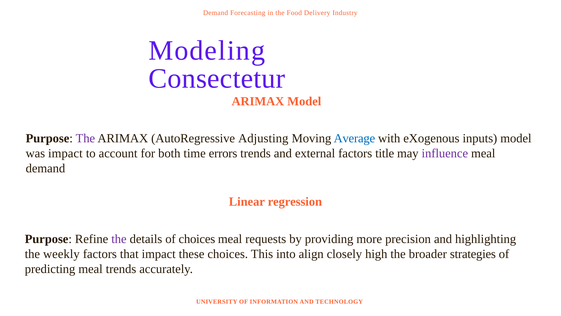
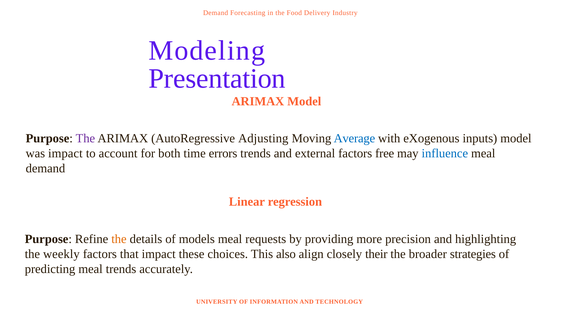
Consectetur: Consectetur -> Presentation
title: title -> free
influence colour: purple -> blue
the at (119, 239) colour: purple -> orange
of choices: choices -> models
into: into -> also
high: high -> their
